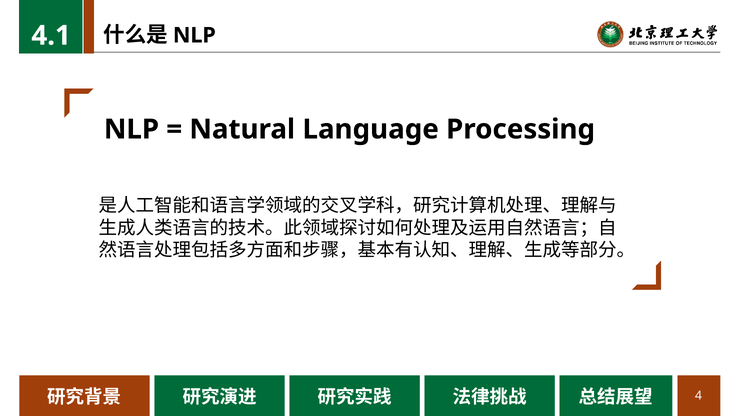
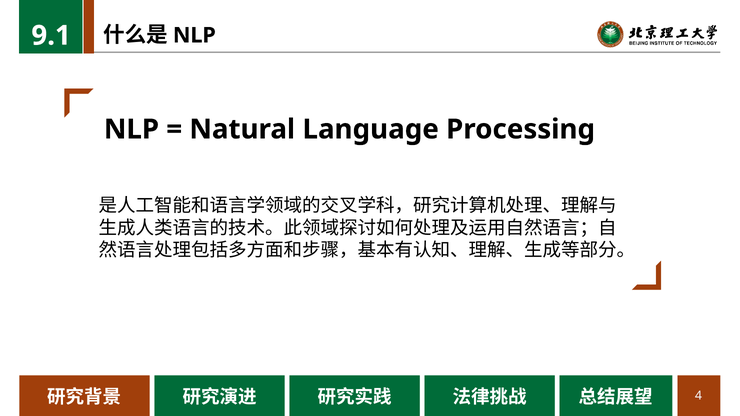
4.1: 4.1 -> 9.1
